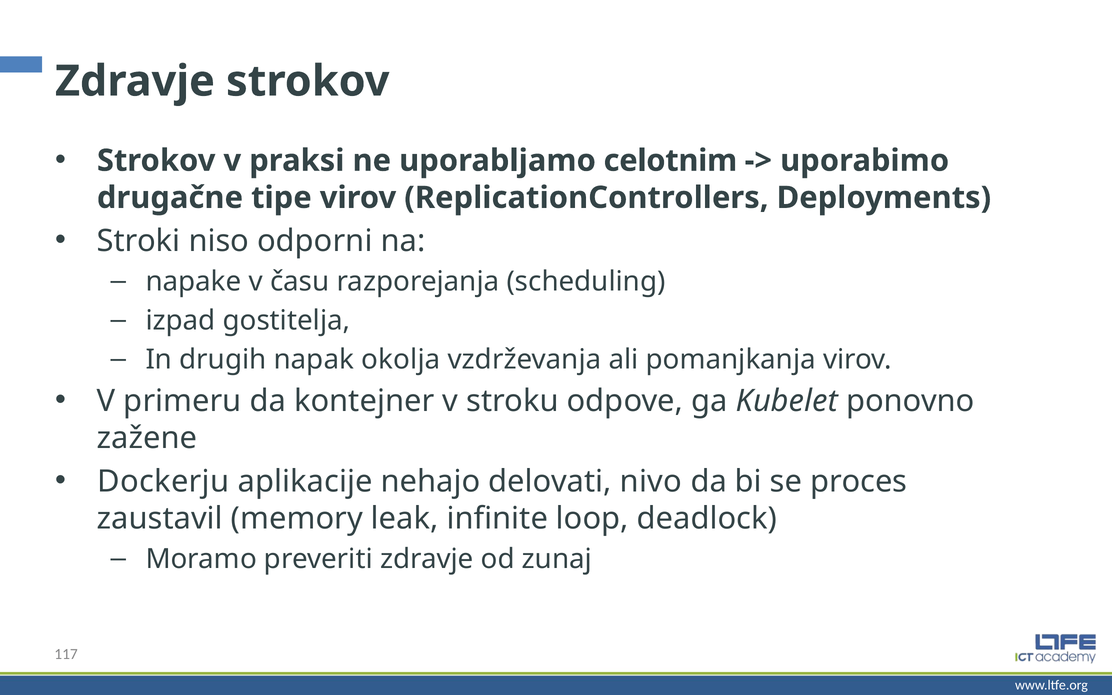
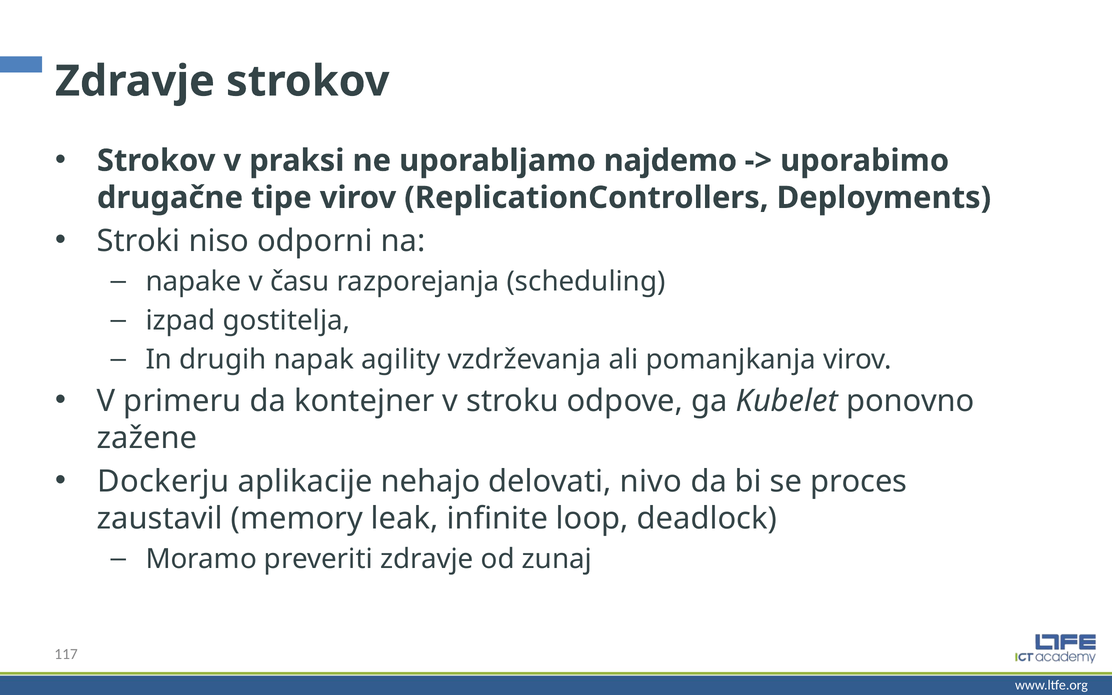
celotnim: celotnim -> najdemo
okolja: okolja -> agility
